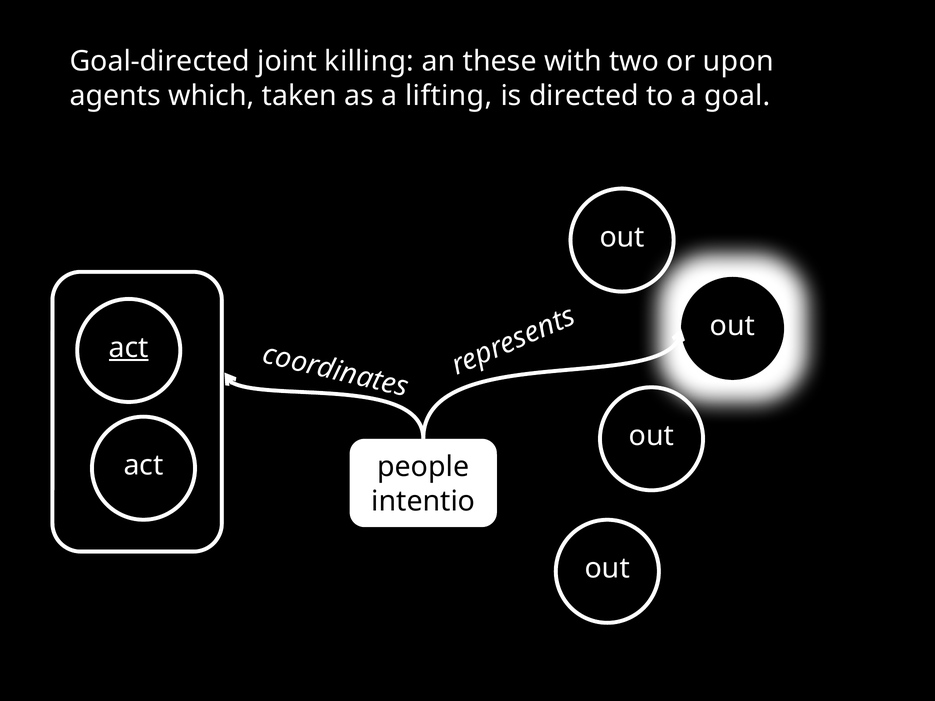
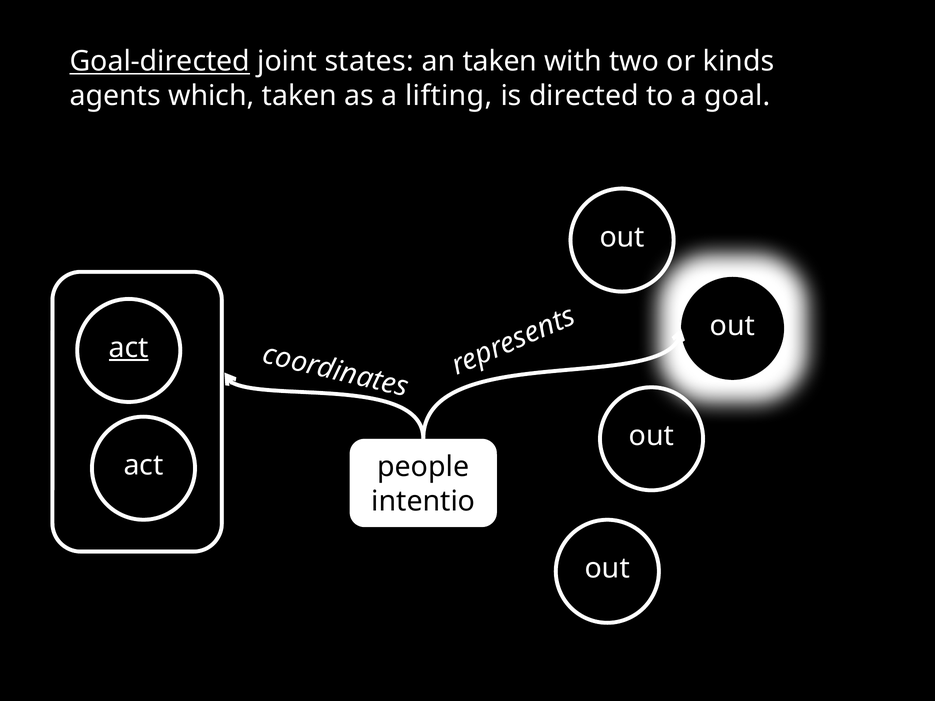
Goal-directed underline: none -> present
killing: killing -> states
an these: these -> taken
upon: upon -> kinds
